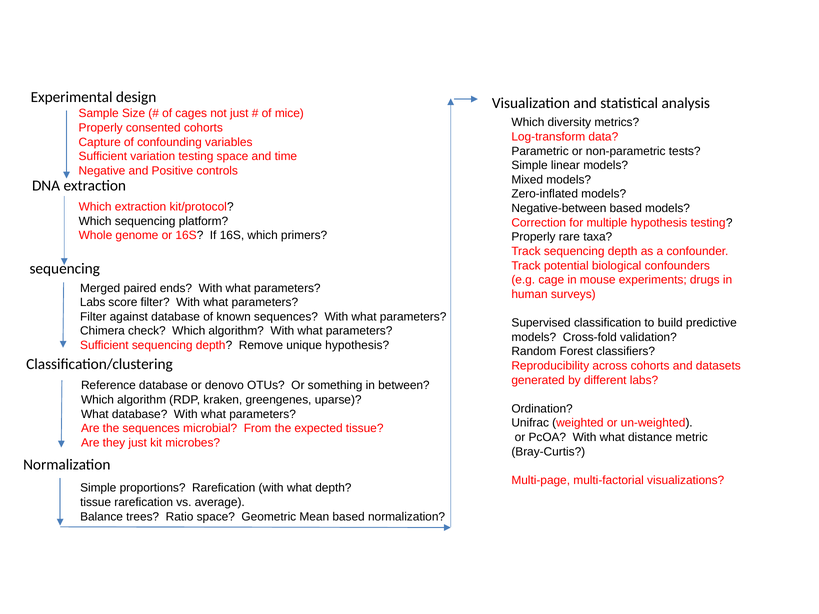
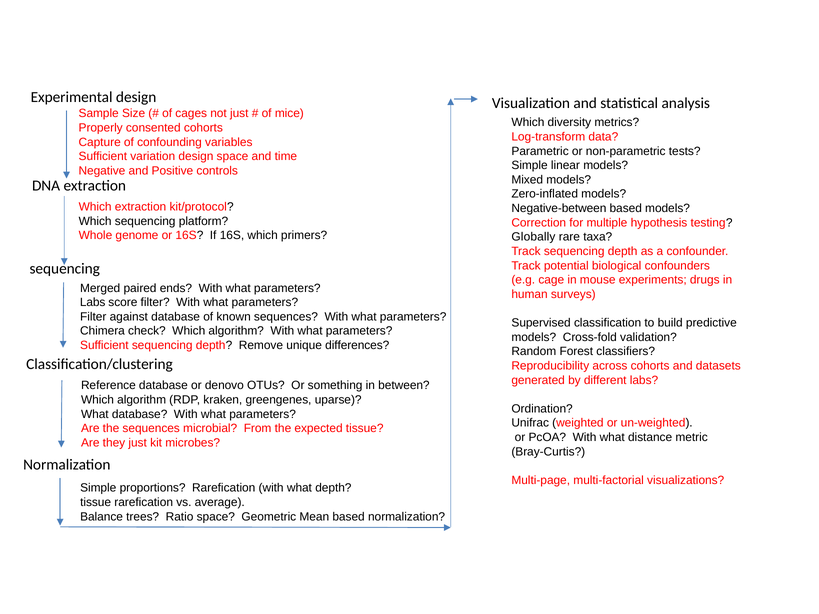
variation testing: testing -> design
Properly at (534, 237): Properly -> Globally
unique hypothesis: hypothesis -> differences
